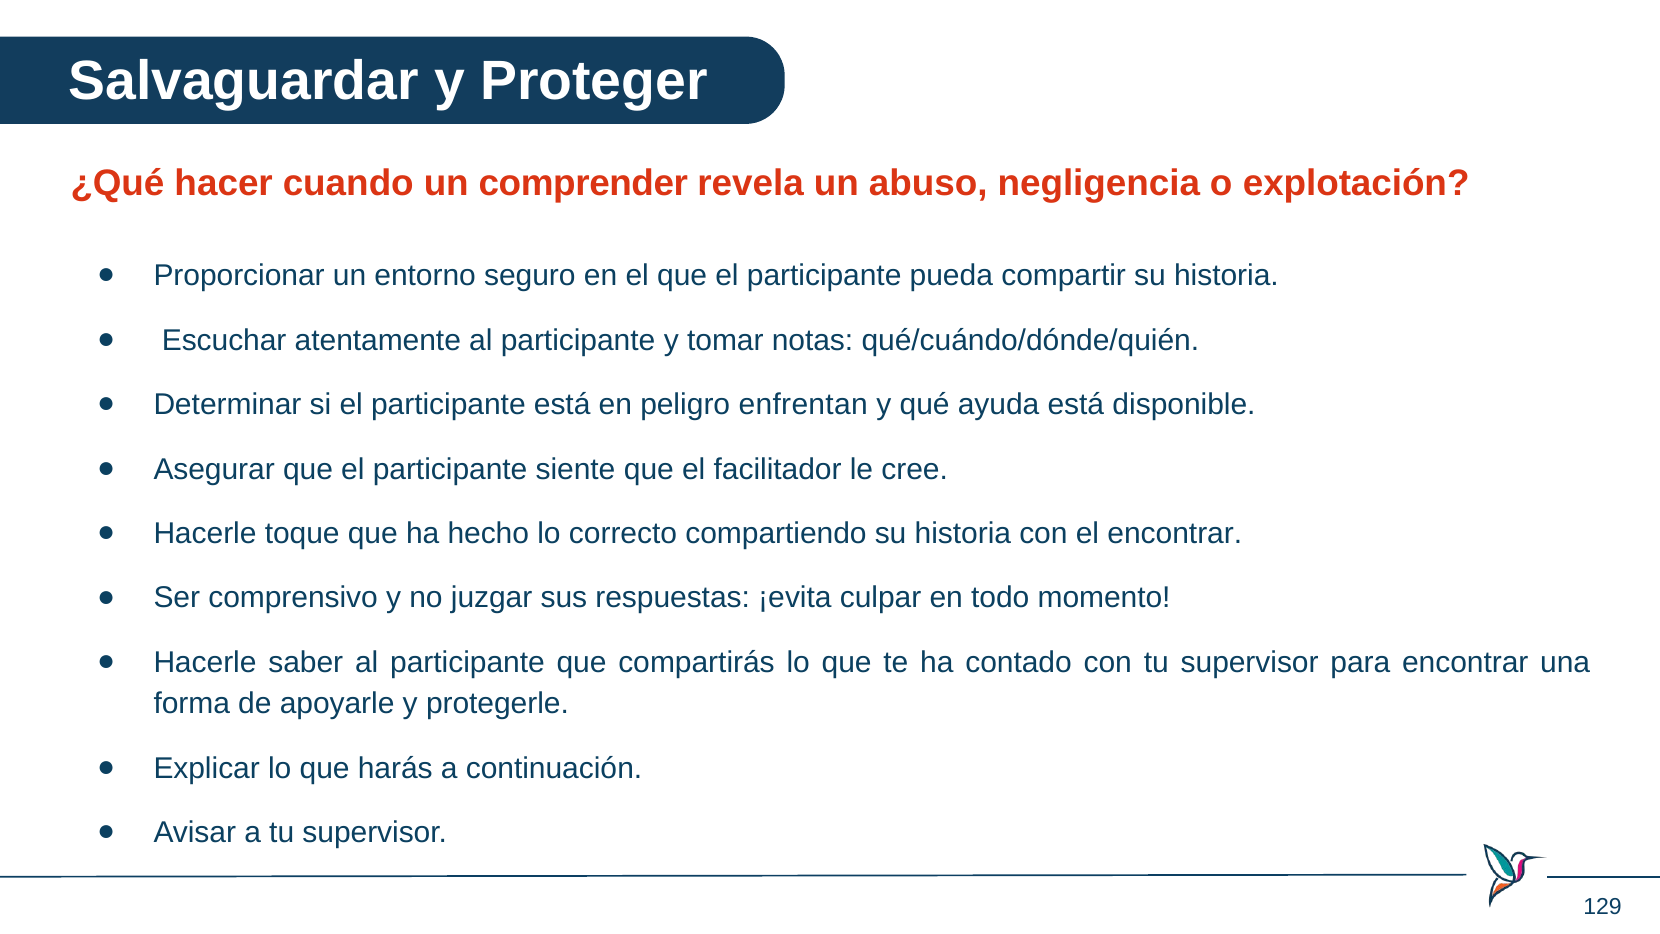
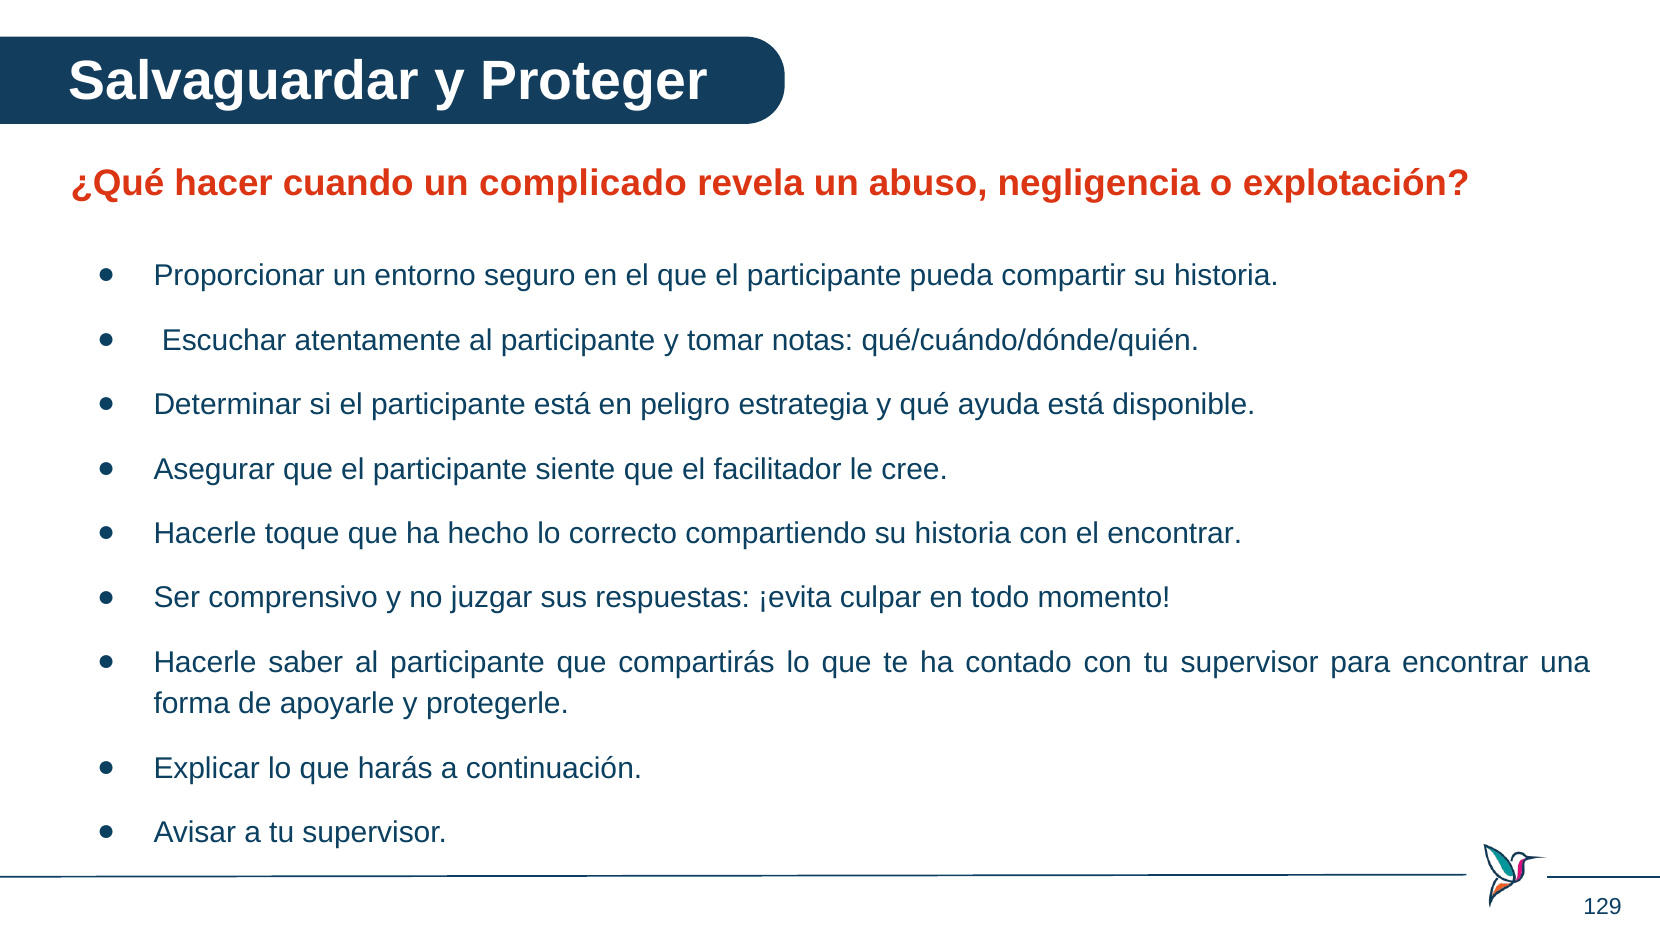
comprender: comprender -> complicado
enfrentan: enfrentan -> estrategia
